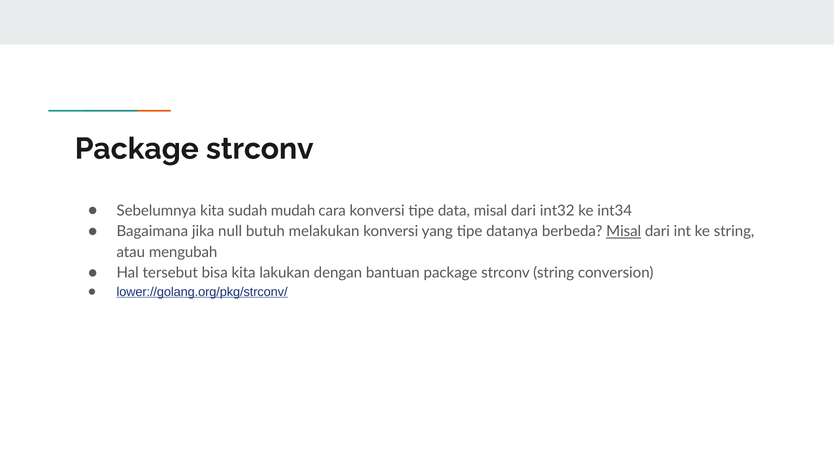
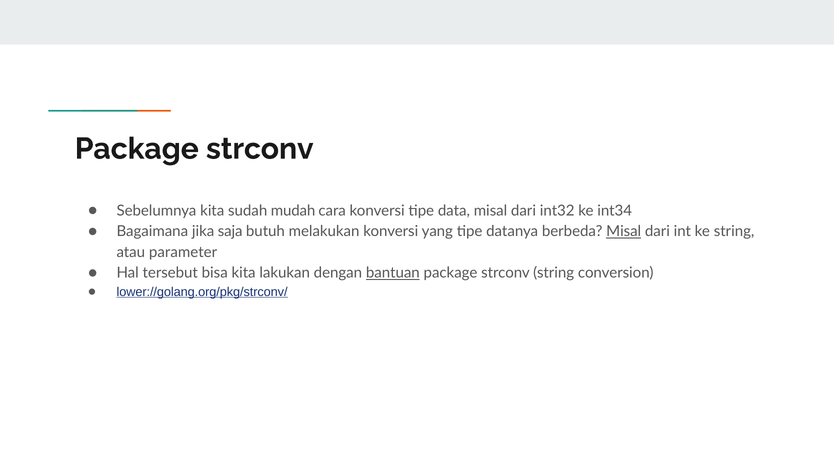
null: null -> saja
mengubah: mengubah -> parameter
bantuan underline: none -> present
